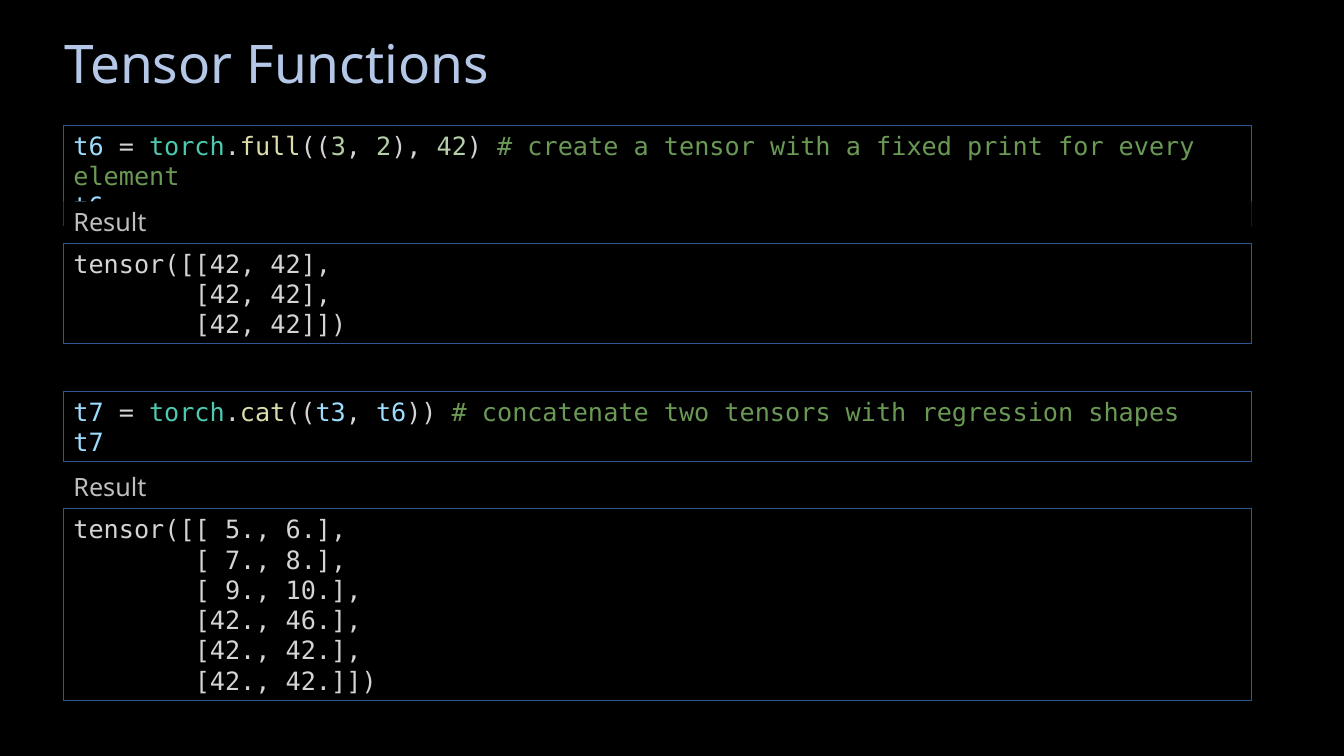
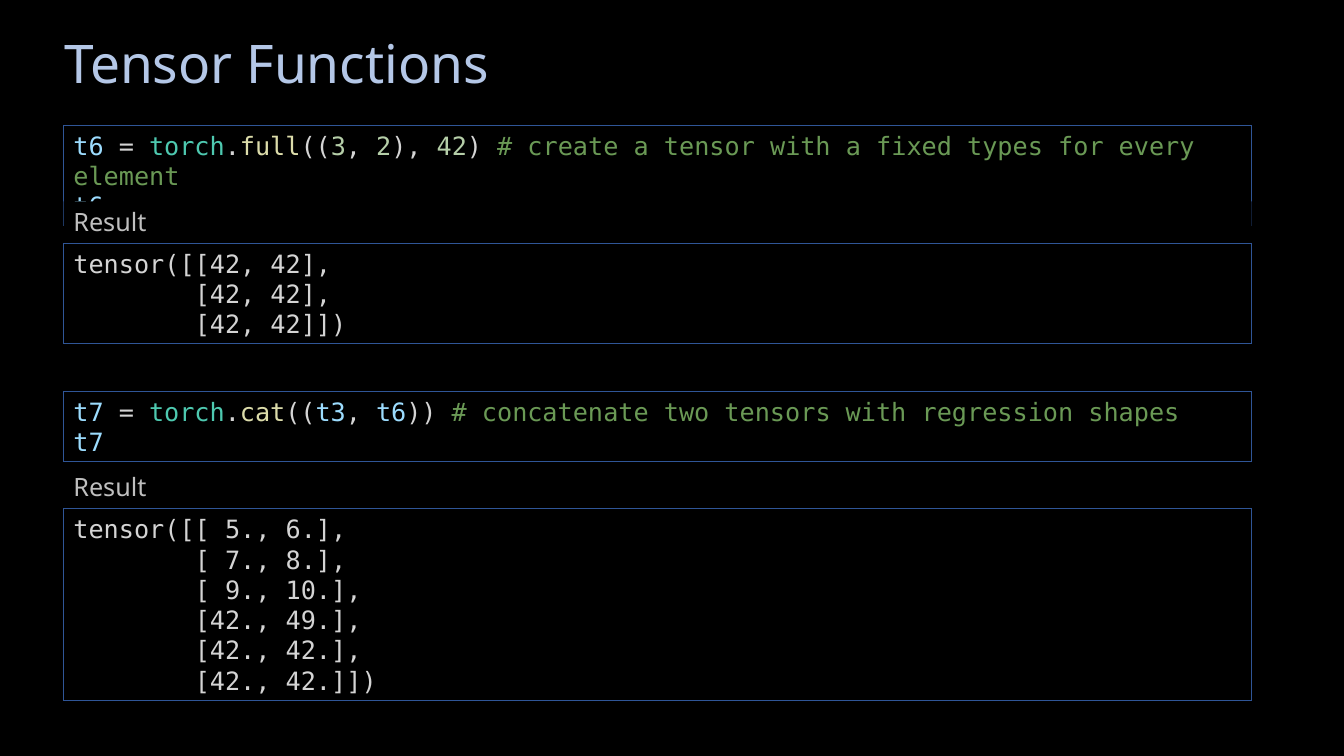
print: print -> types
46: 46 -> 49
